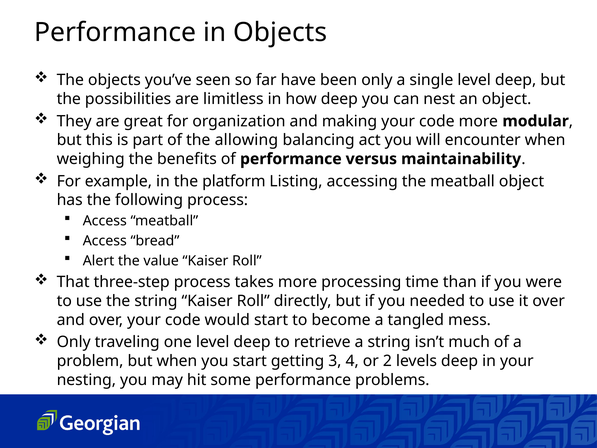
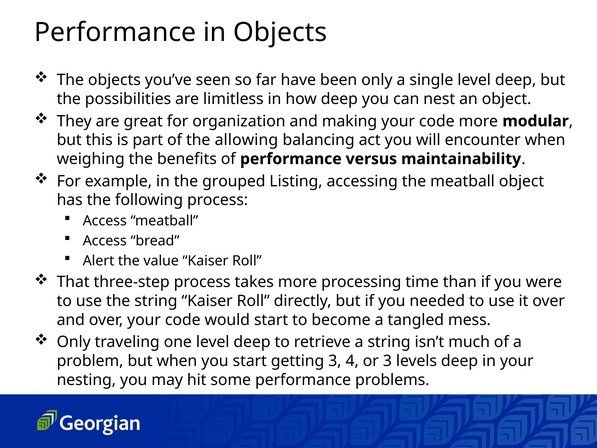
platform: platform -> grouped
or 2: 2 -> 3
